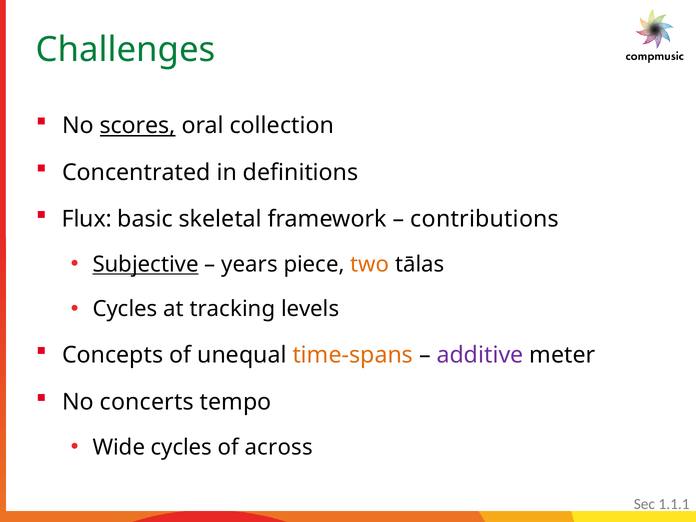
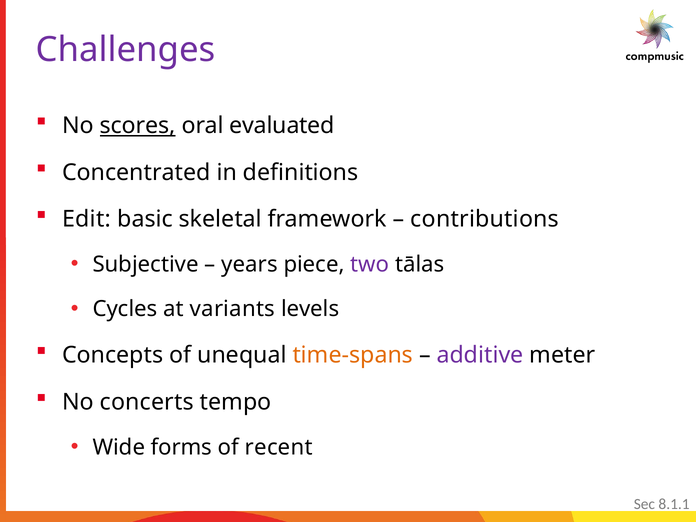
Challenges colour: green -> purple
collection: collection -> evaluated
Flux: Flux -> Edit
Subjective underline: present -> none
two colour: orange -> purple
tracking: tracking -> variants
Wide cycles: cycles -> forms
across: across -> recent
1.1.1: 1.1.1 -> 8.1.1
